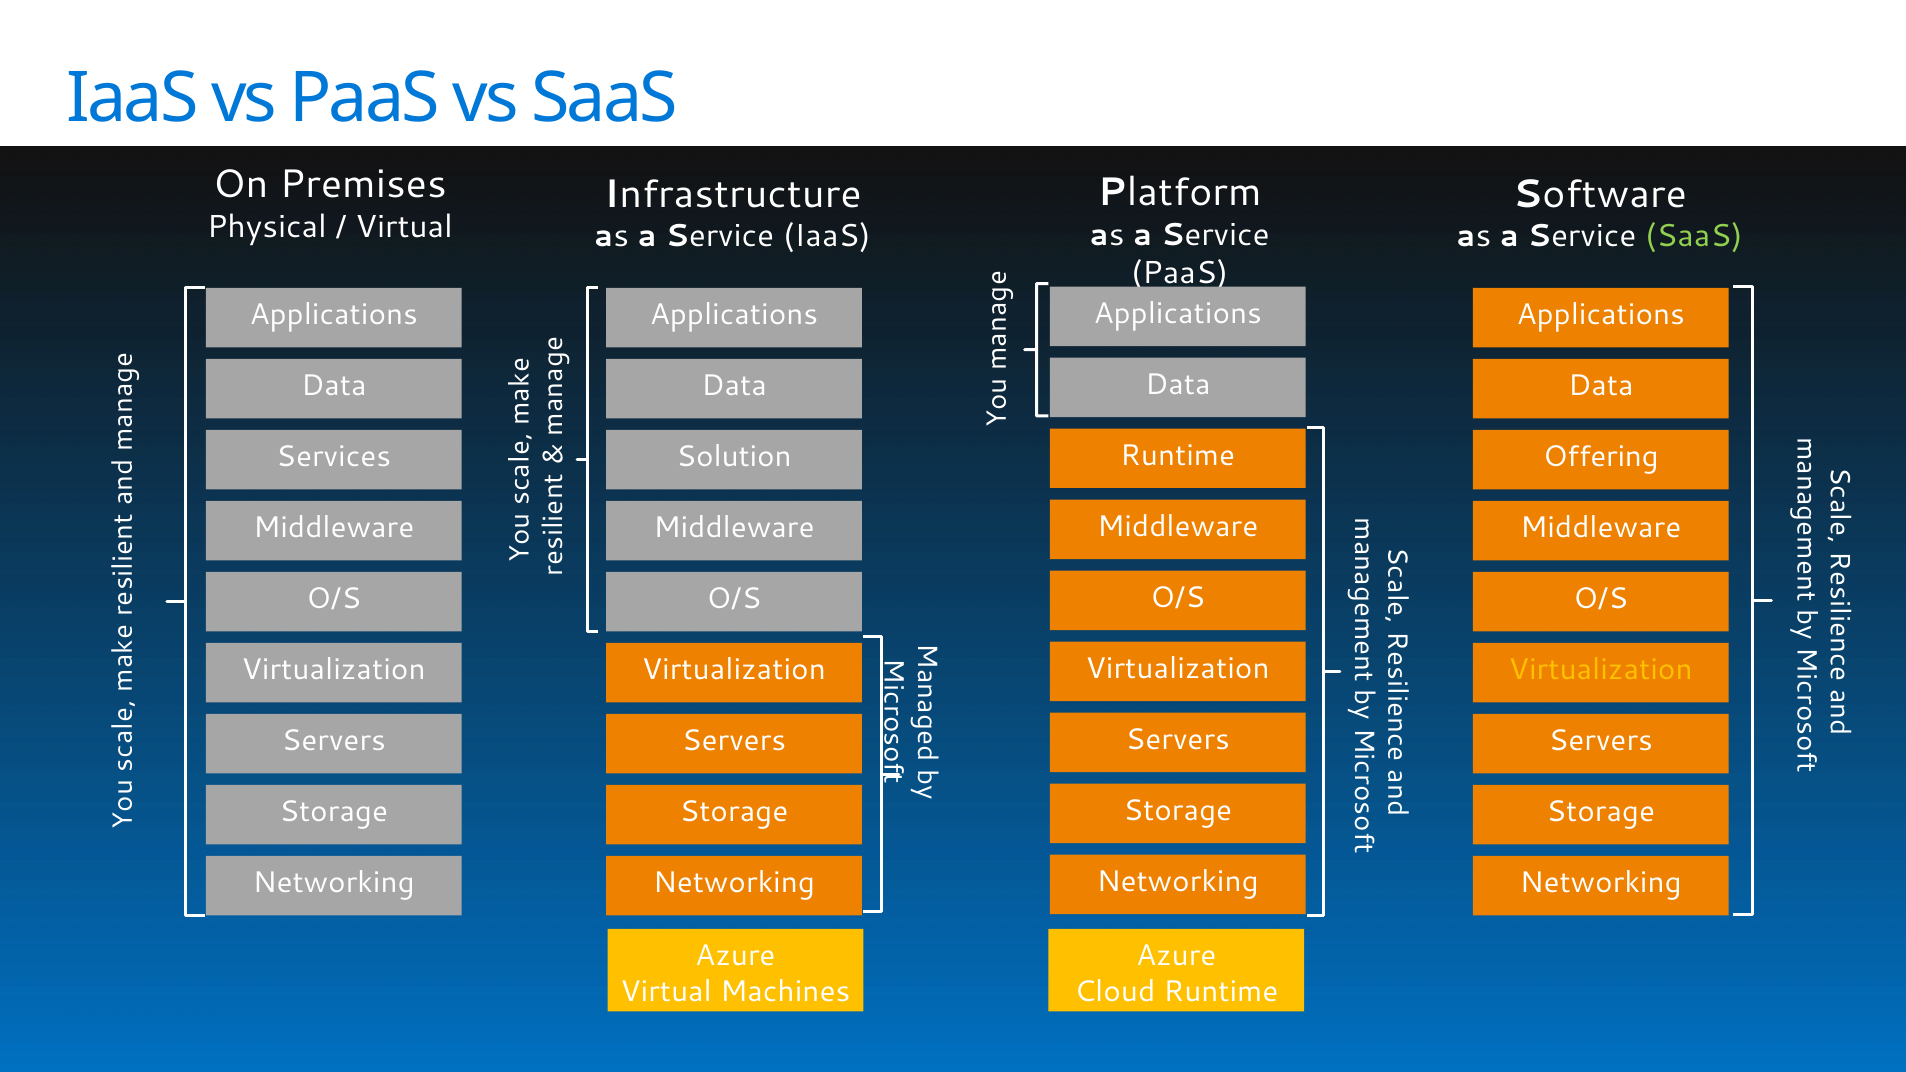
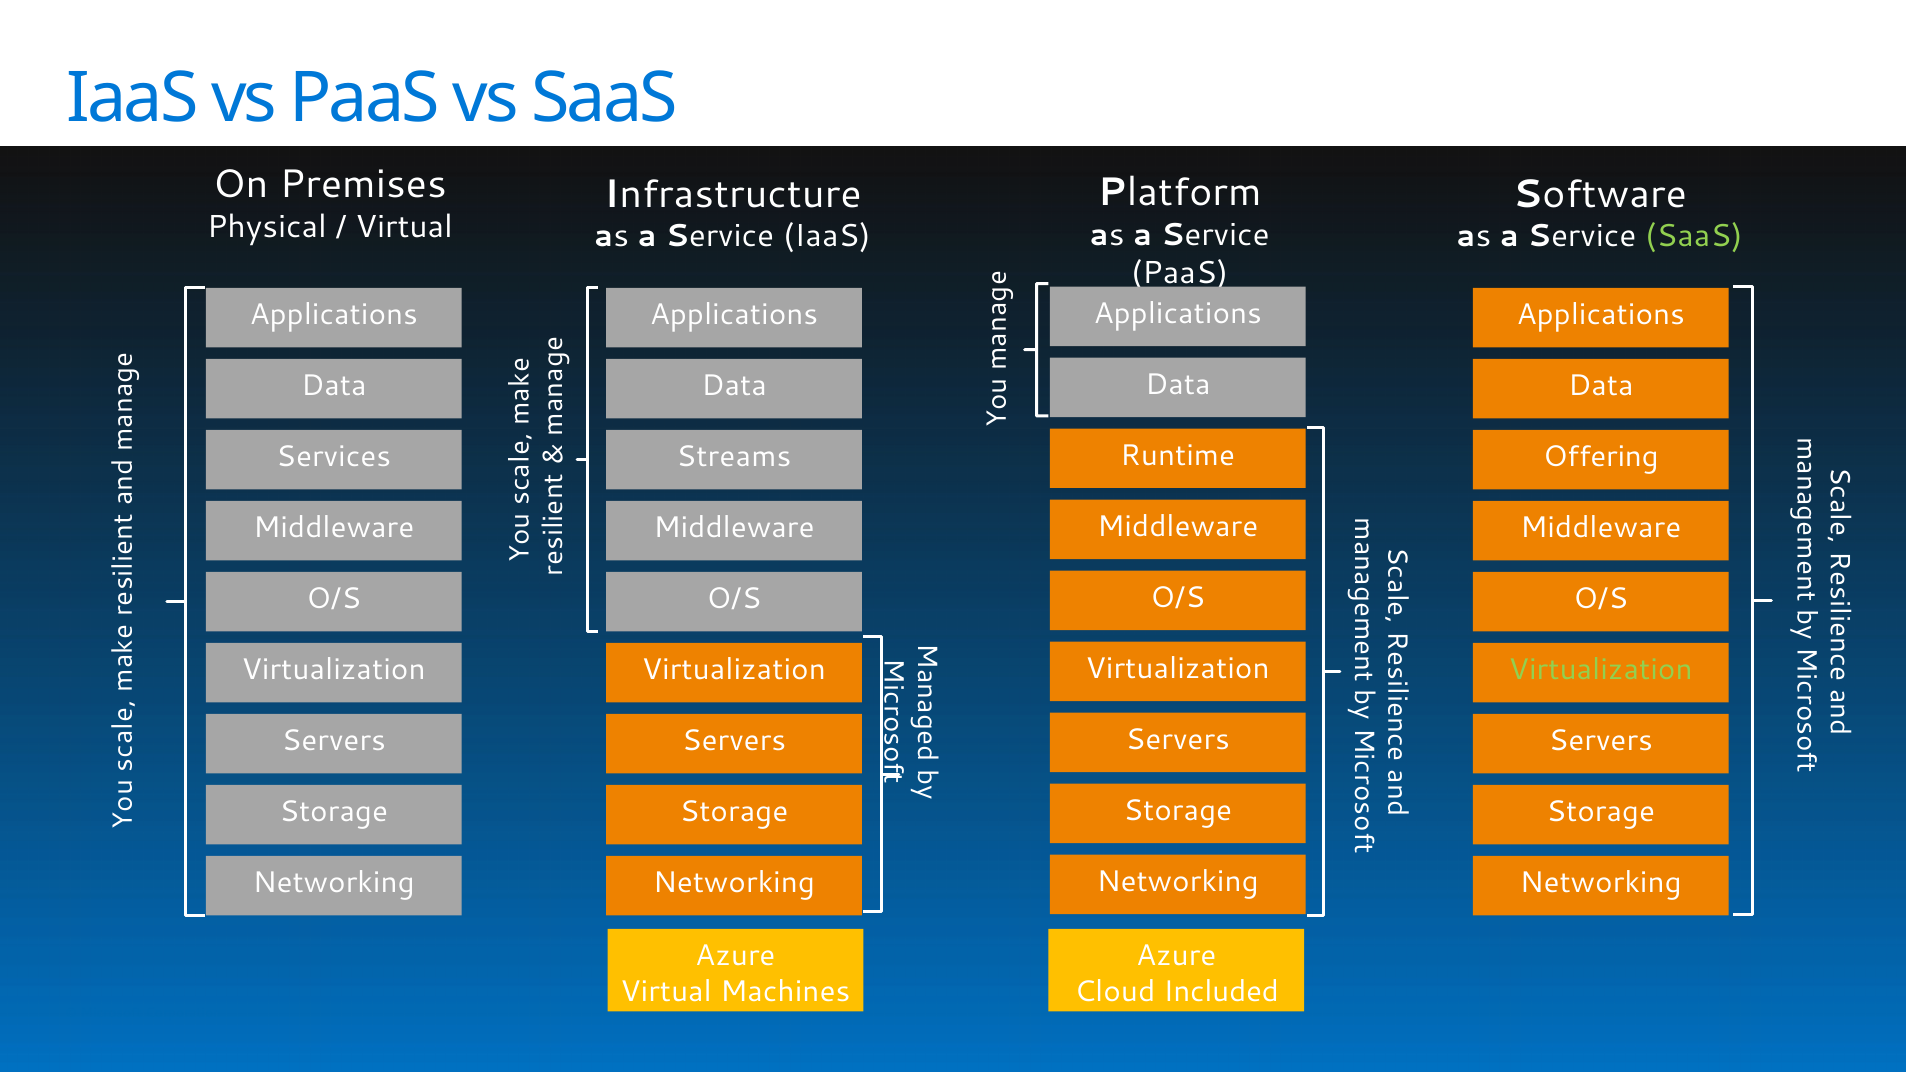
Solution: Solution -> Streams
Virtualization at (1601, 670) colour: yellow -> light green
Cloud Runtime: Runtime -> Included
